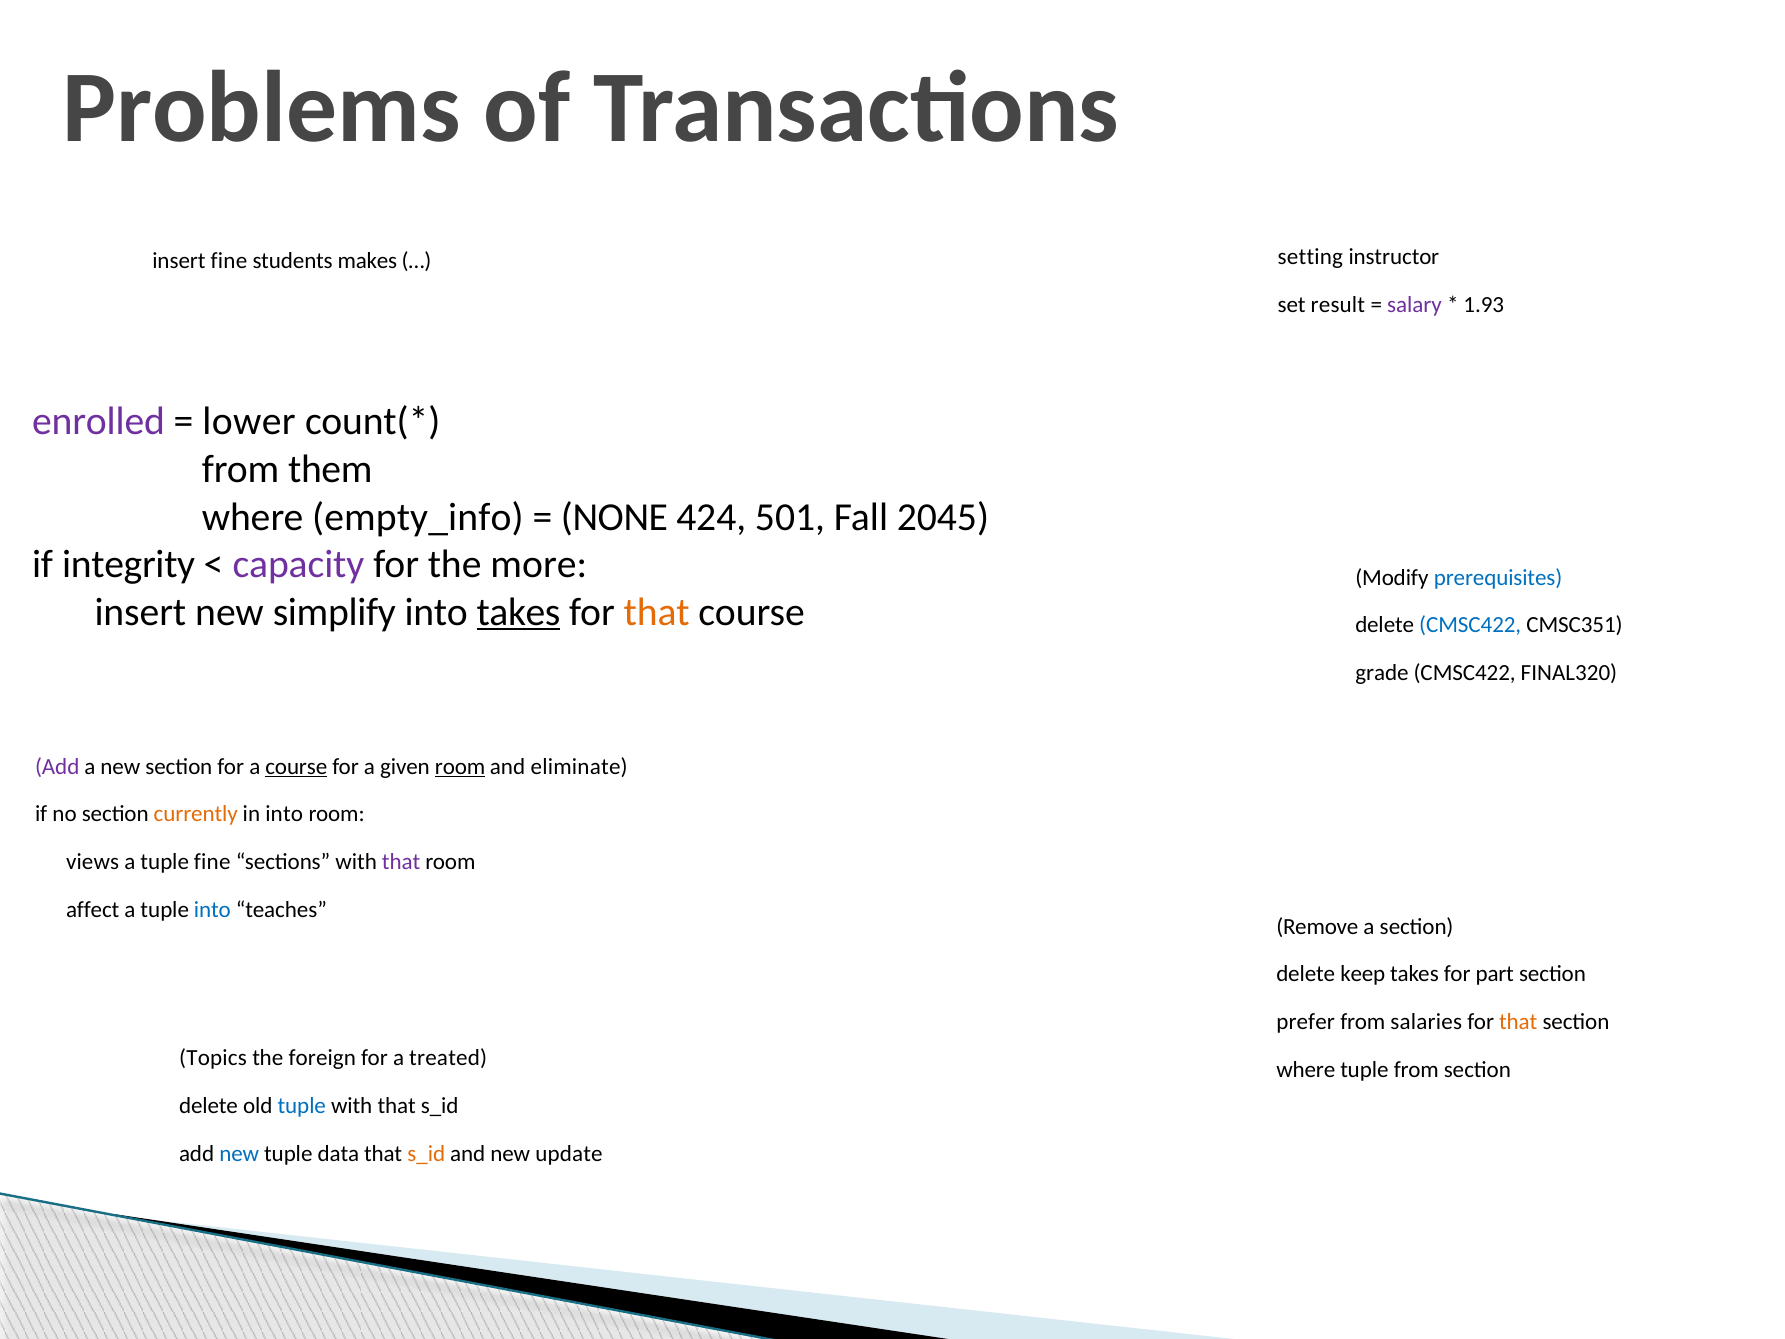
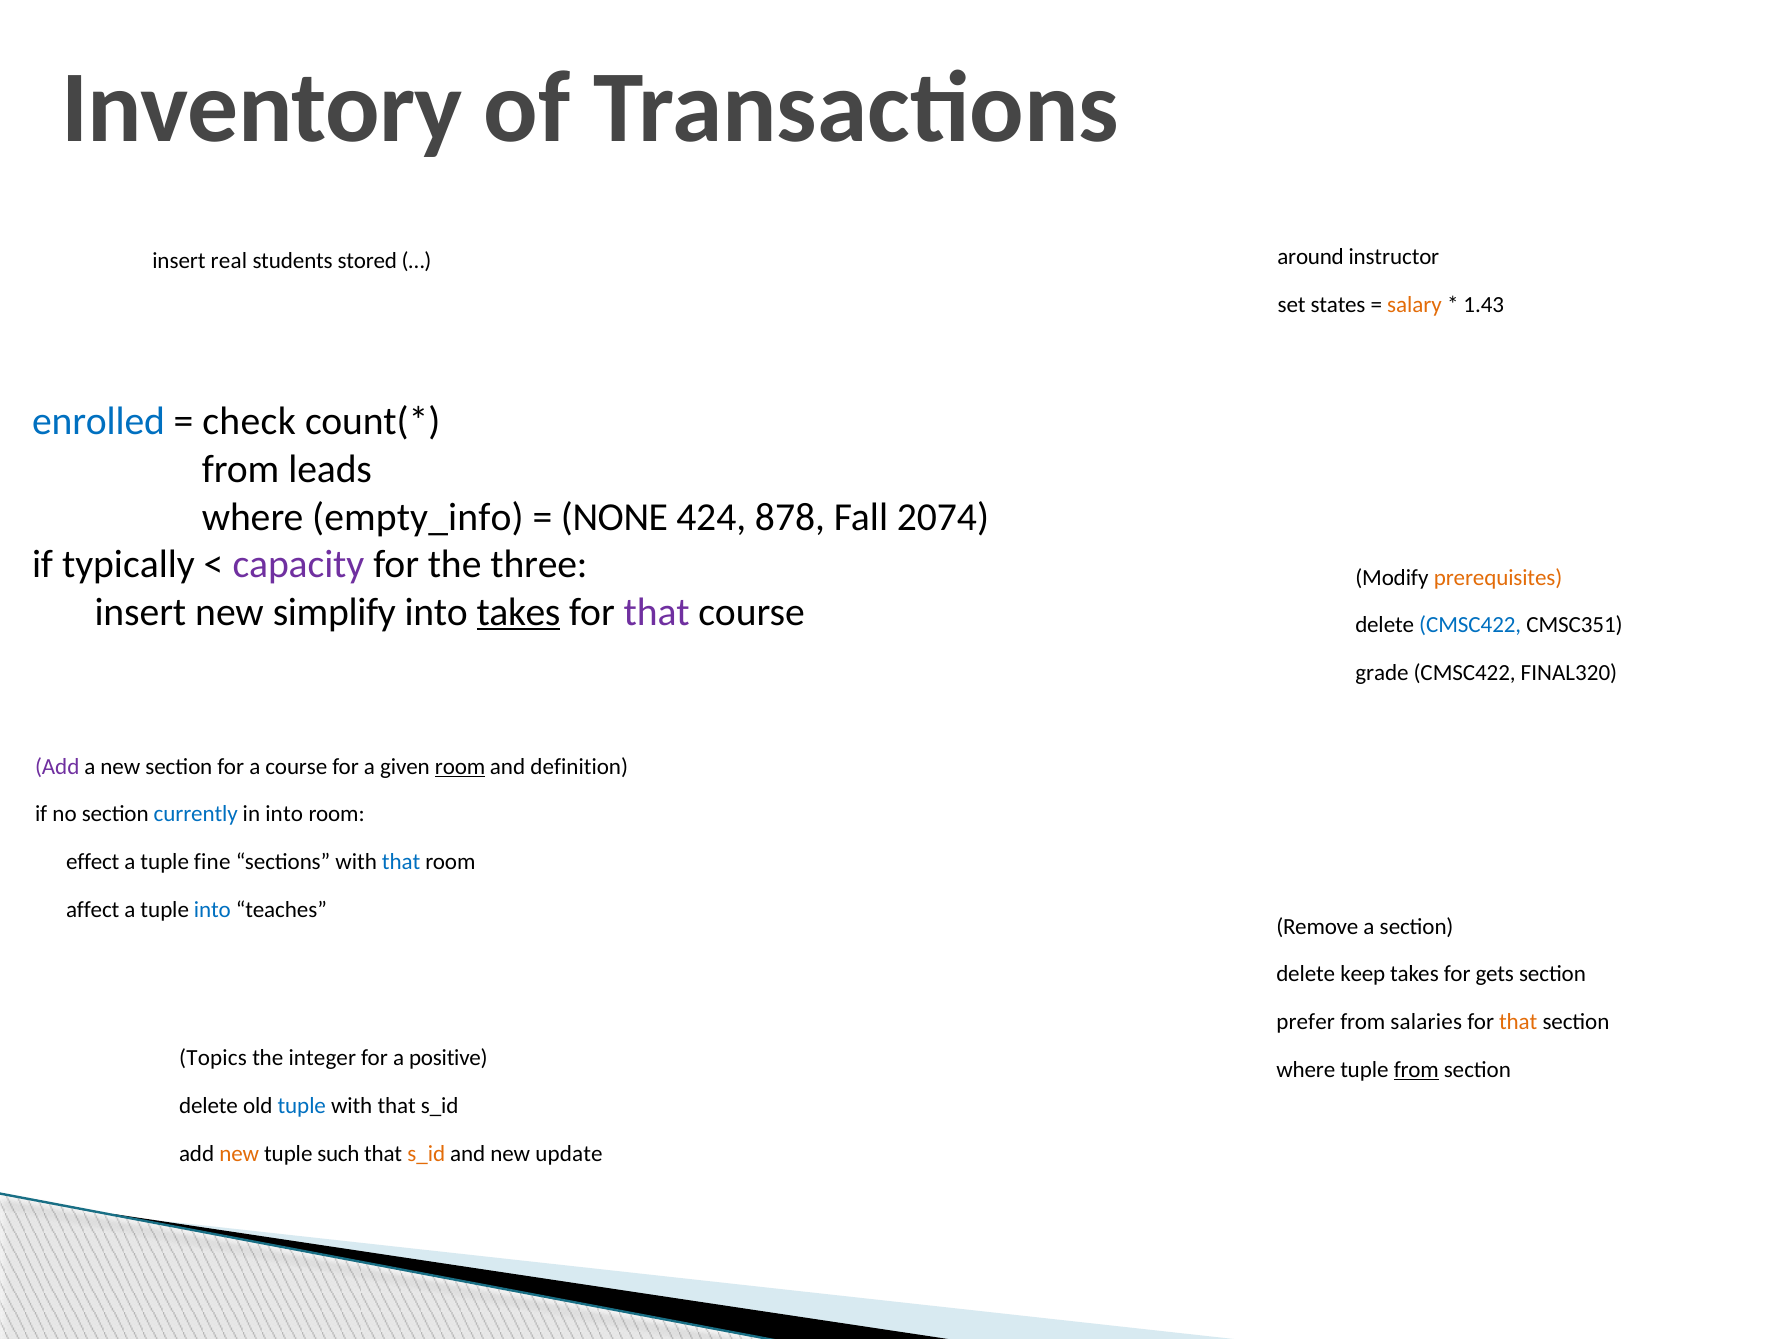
Problems: Problems -> Inventory
setting: setting -> around
insert fine: fine -> real
makes: makes -> stored
result: result -> states
salary colour: purple -> orange
1.93: 1.93 -> 1.43
enrolled colour: purple -> blue
lower: lower -> check
them: them -> leads
501: 501 -> 878
2045: 2045 -> 2074
integrity: integrity -> typically
more: more -> three
prerequisites colour: blue -> orange
that at (657, 612) colour: orange -> purple
course at (296, 767) underline: present -> none
eliminate: eliminate -> definition
currently colour: orange -> blue
views: views -> effect
that at (401, 862) colour: purple -> blue
part: part -> gets
foreign: foreign -> integer
treated: treated -> positive
from at (1416, 1069) underline: none -> present
new at (239, 1153) colour: blue -> orange
data: data -> such
